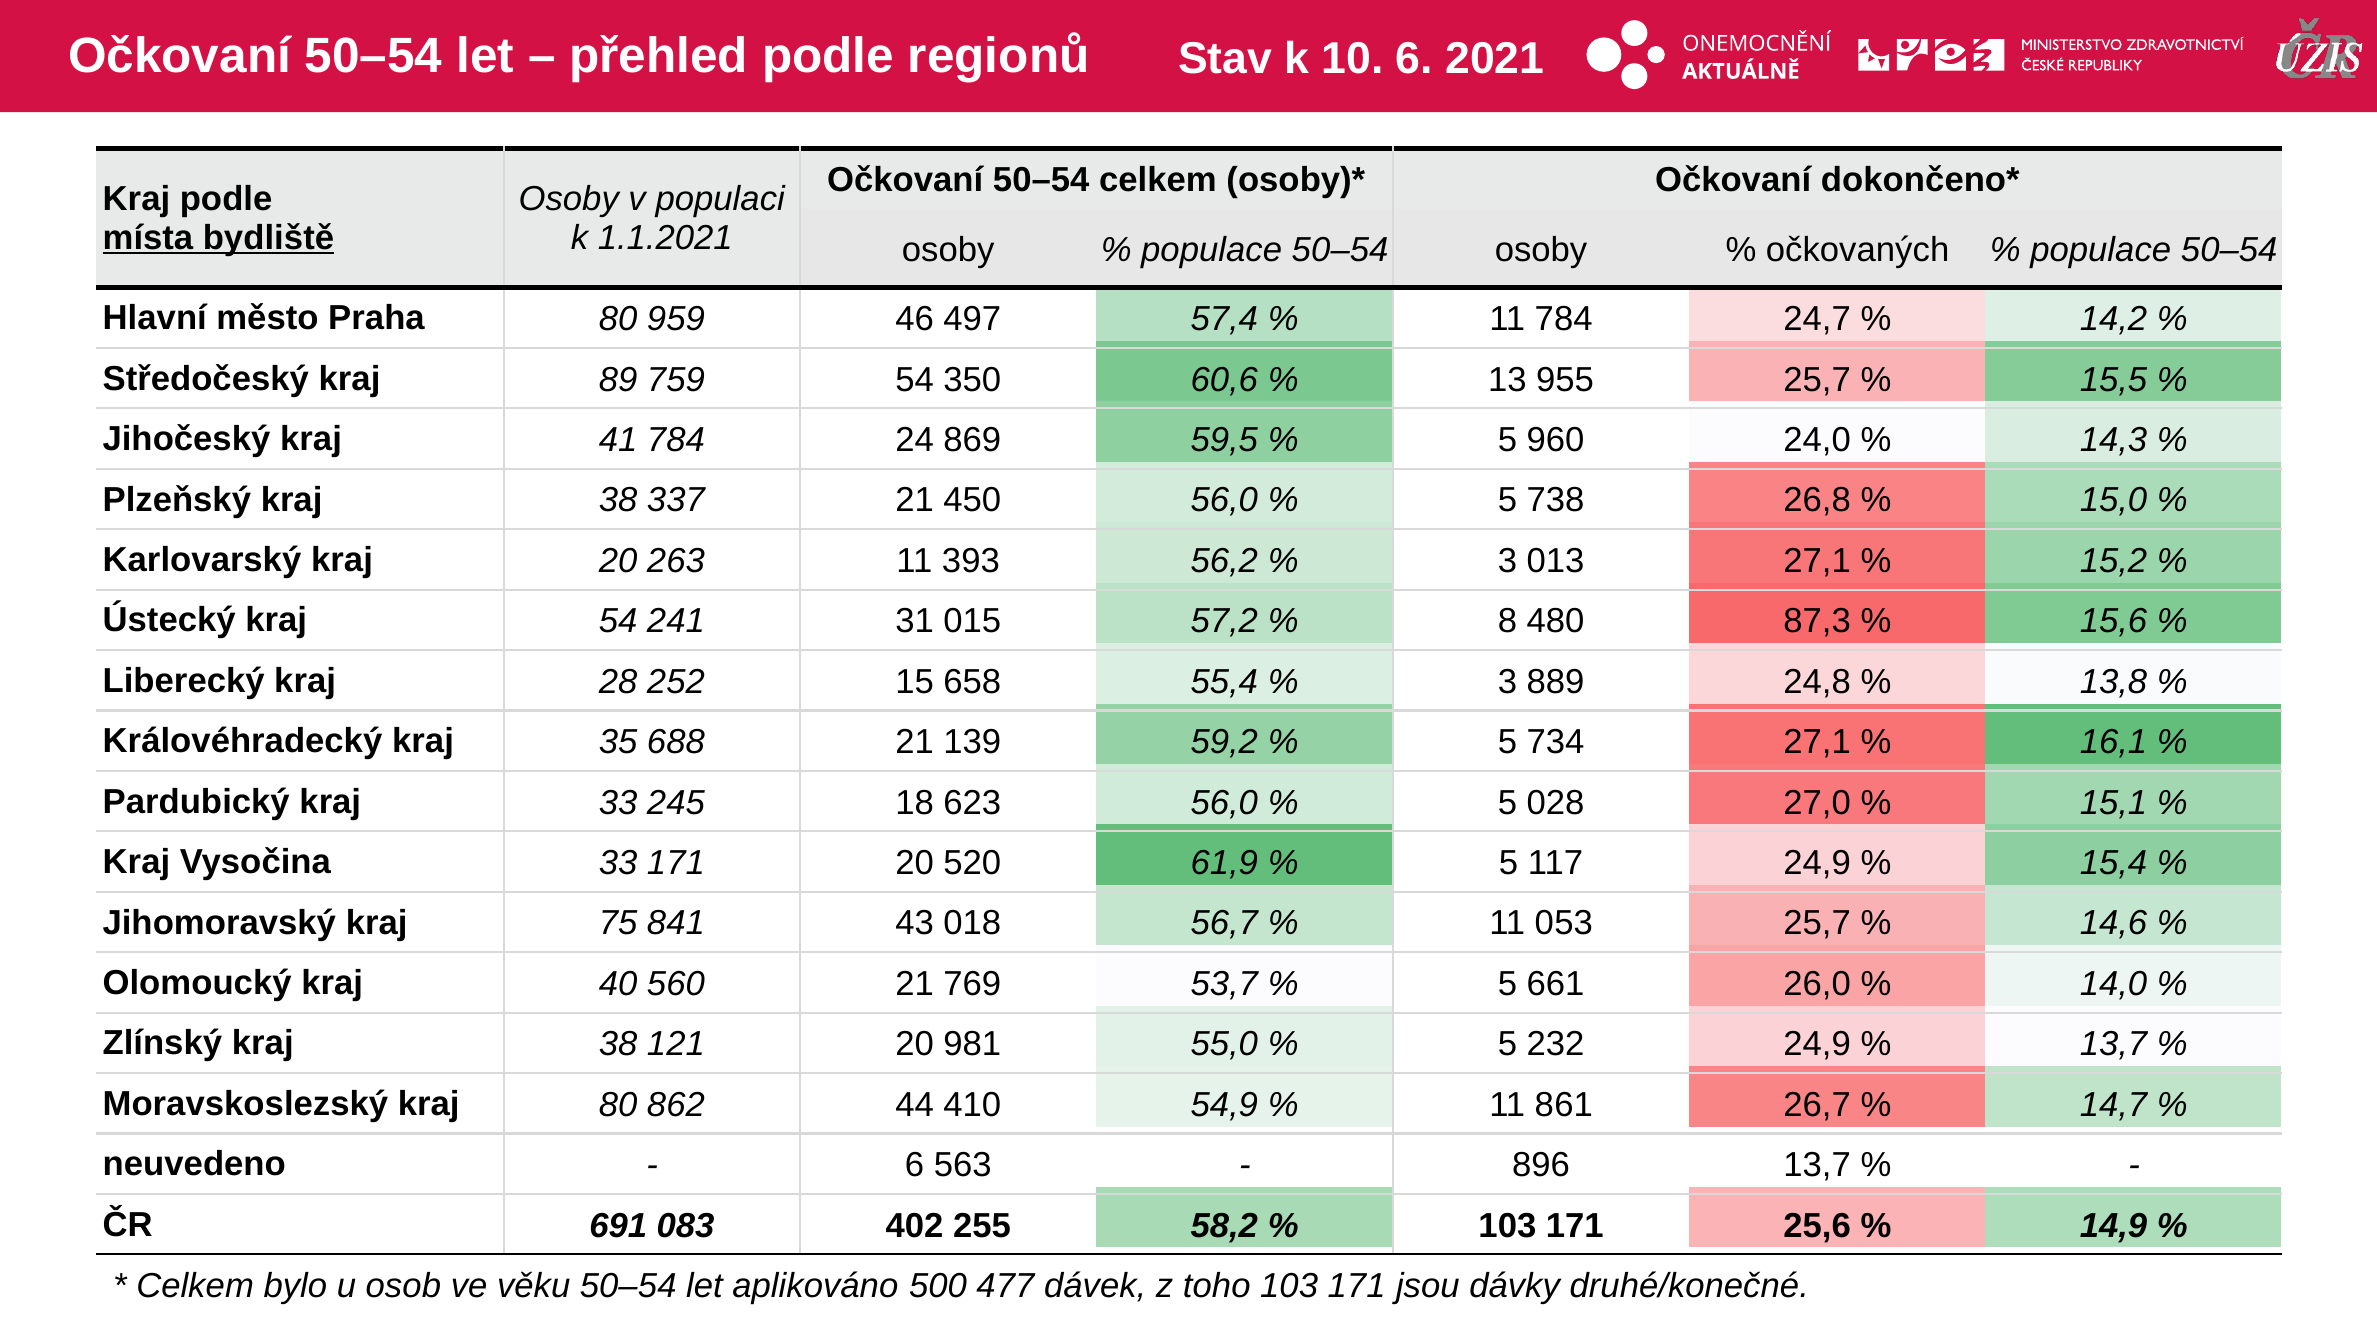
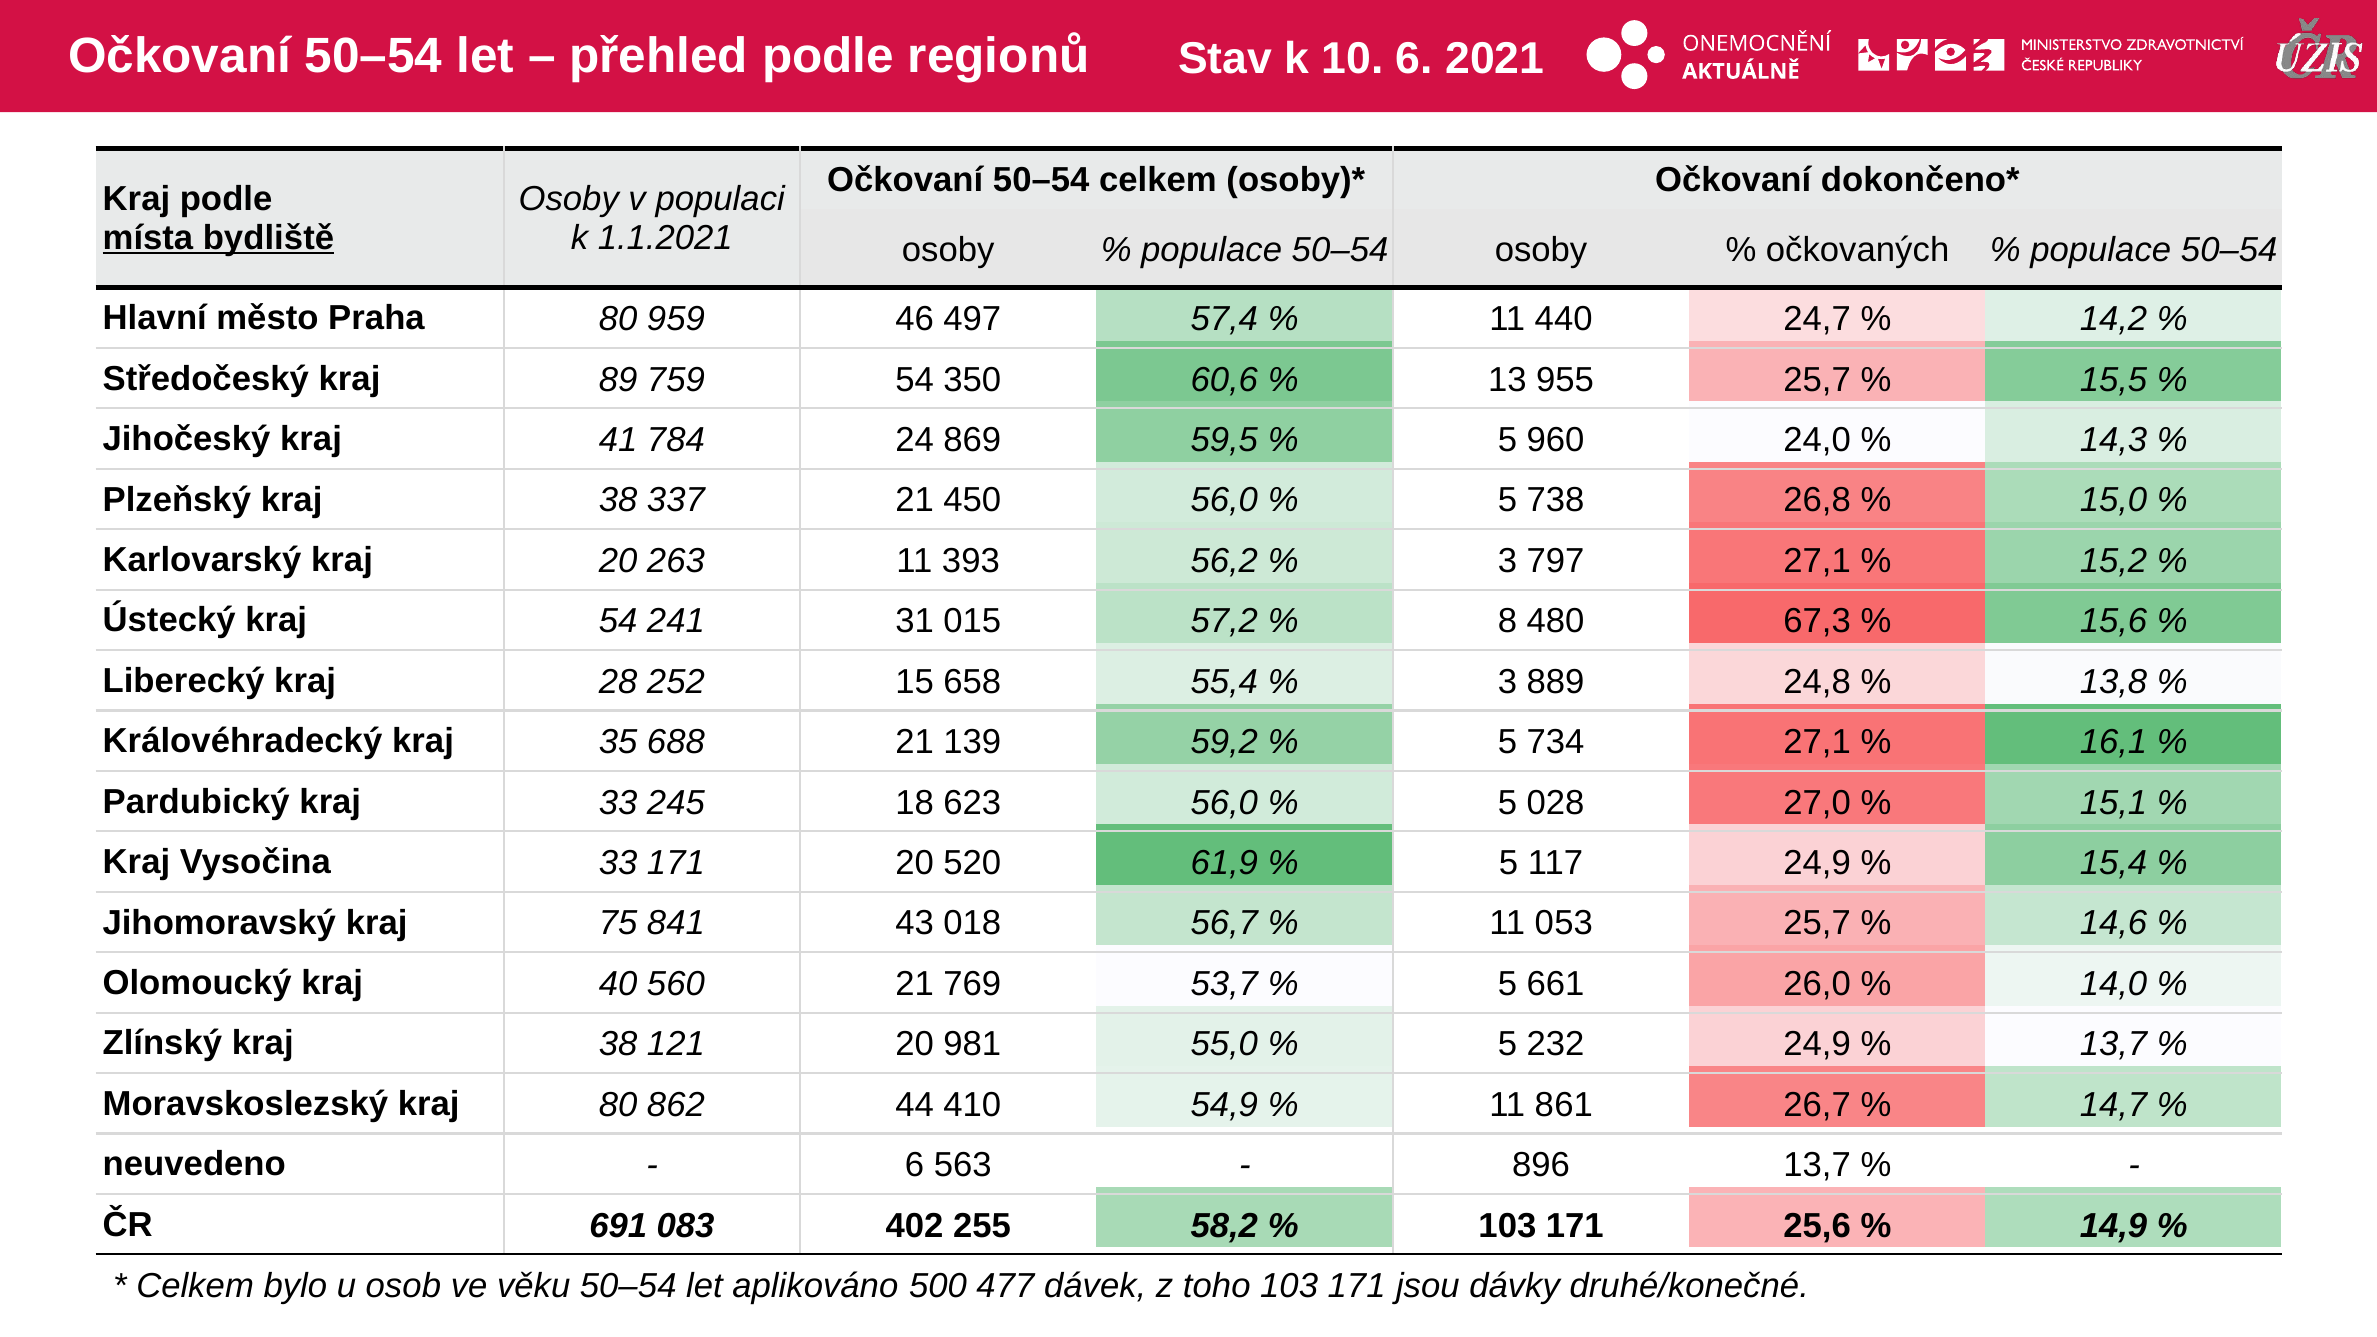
11 784: 784 -> 440
013: 013 -> 797
87,3: 87,3 -> 67,3
